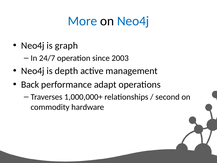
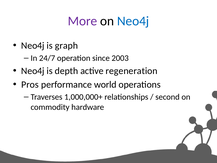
More colour: blue -> purple
management: management -> regeneration
Back: Back -> Pros
adapt: adapt -> world
